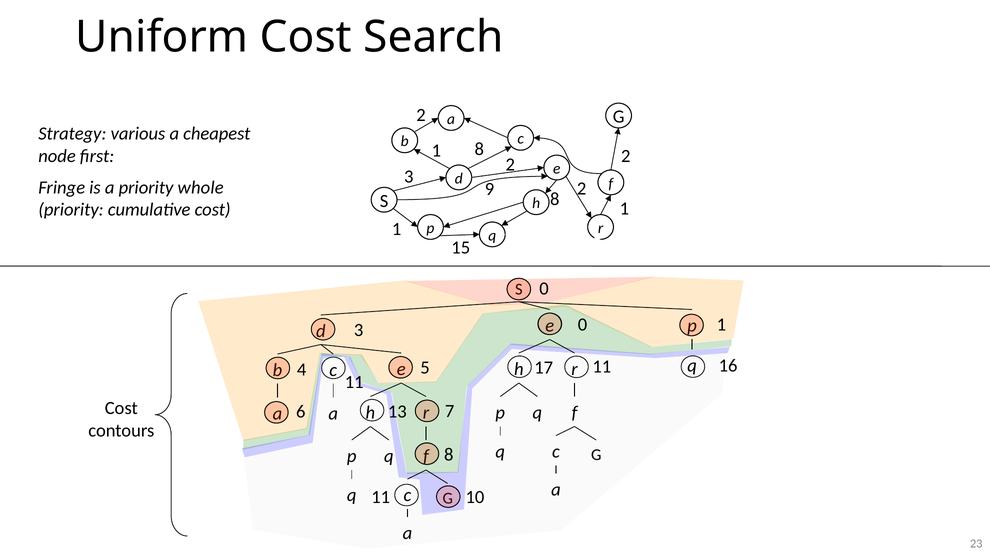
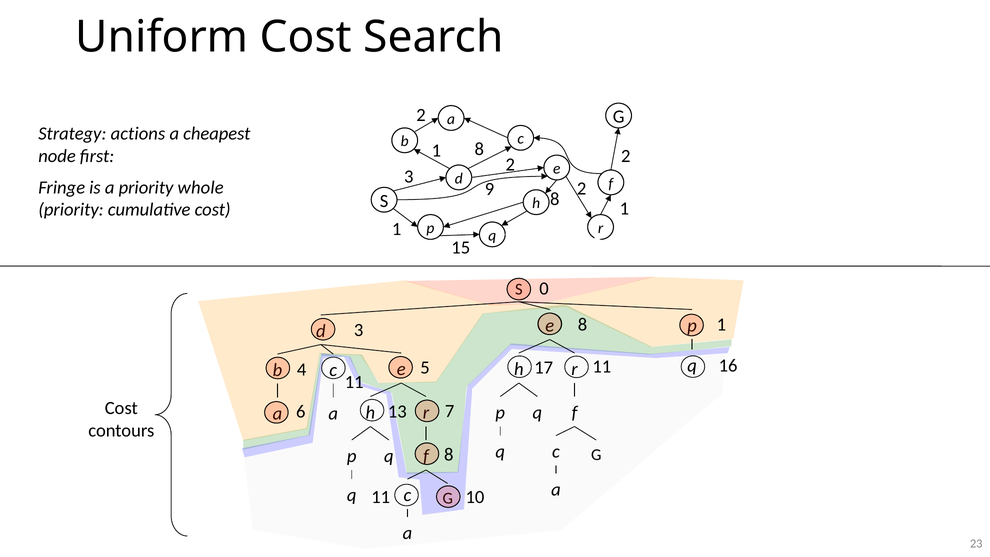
various: various -> actions
3 0: 0 -> 8
